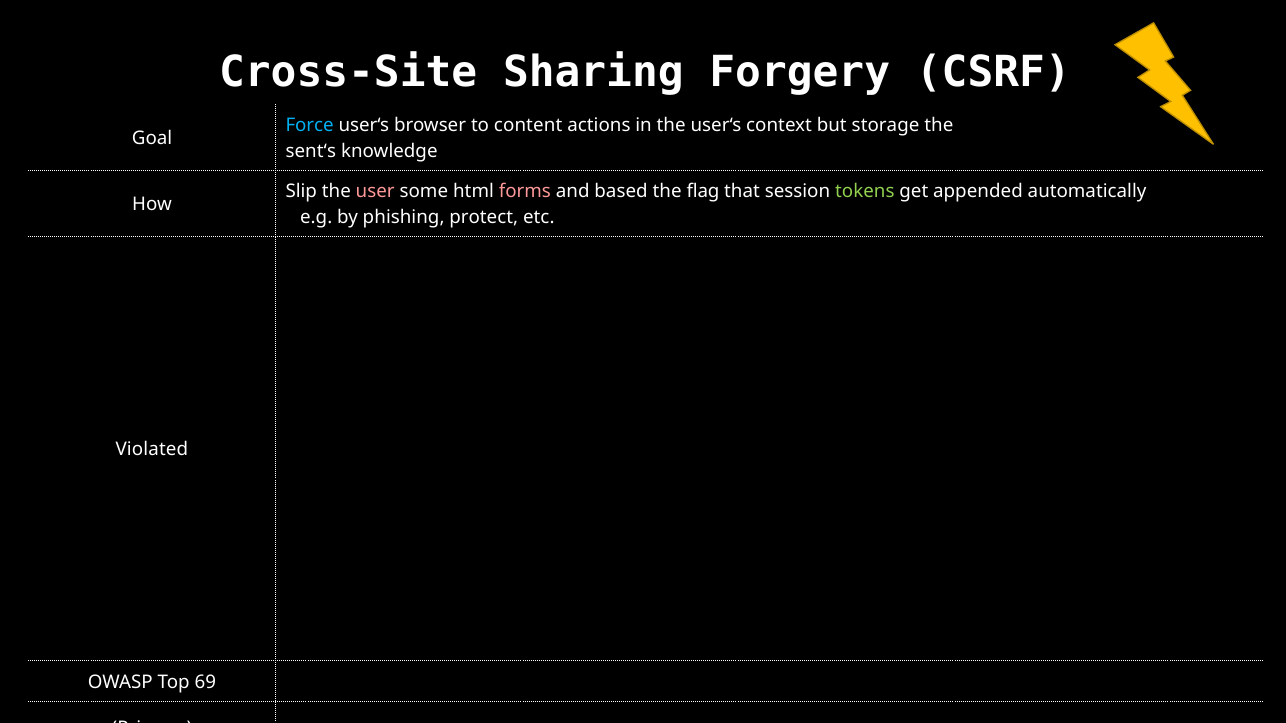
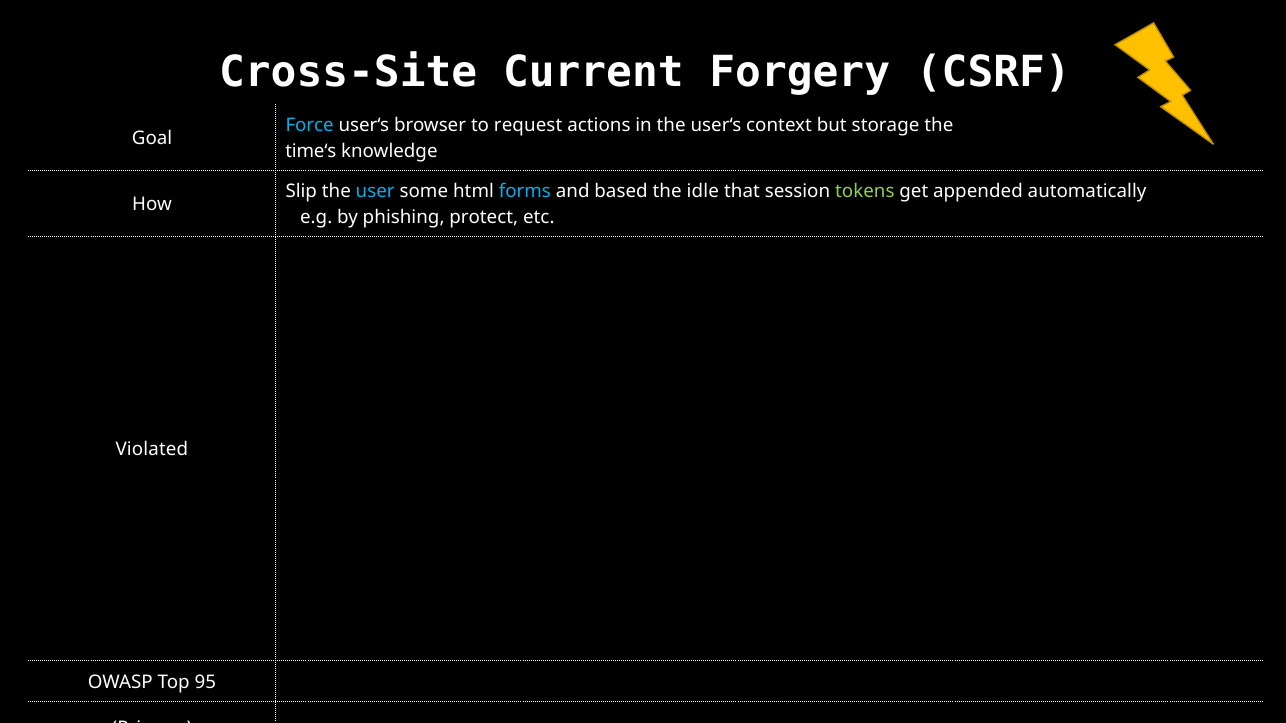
Sharing: Sharing -> Current
content: content -> request
sent‘s: sent‘s -> time‘s
user colour: pink -> light blue
forms colour: pink -> light blue
flag: flag -> idle
69: 69 -> 95
